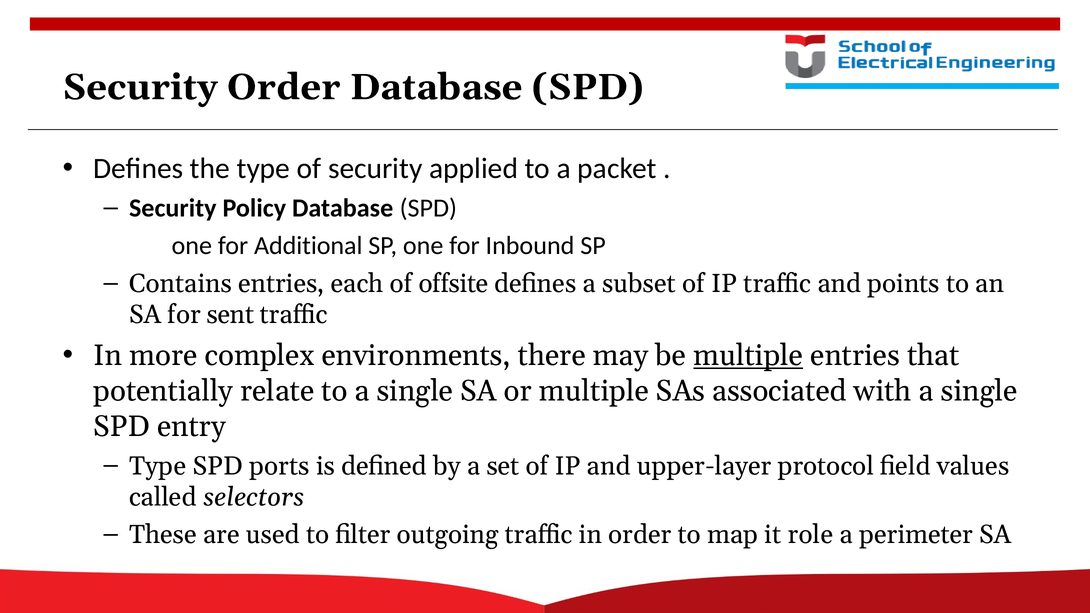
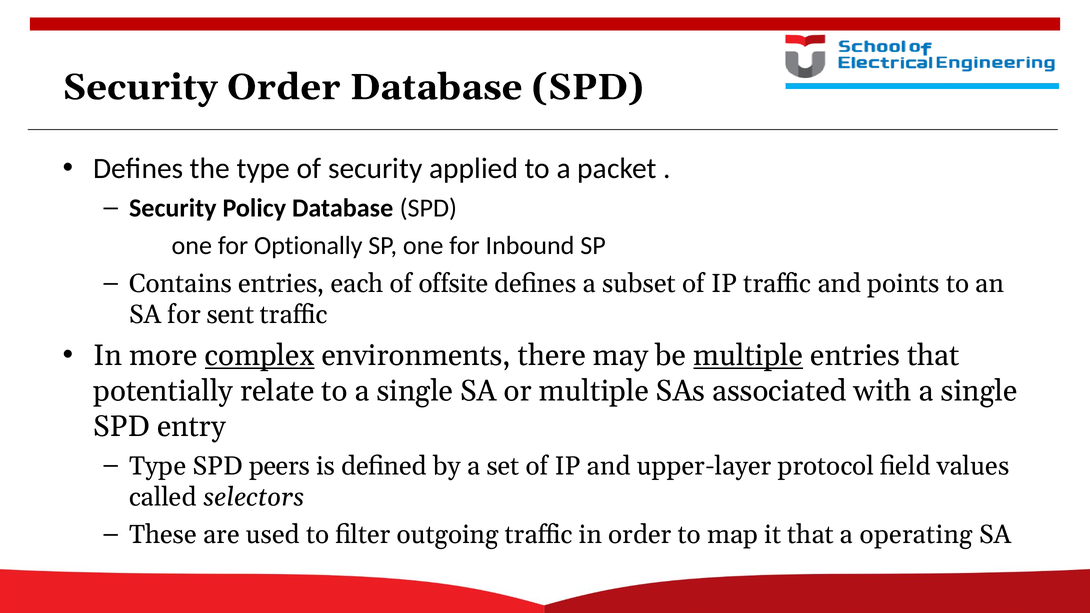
Additional: Additional -> Optionally
complex underline: none -> present
ports: ports -> peers
it role: role -> that
perimeter: perimeter -> operating
